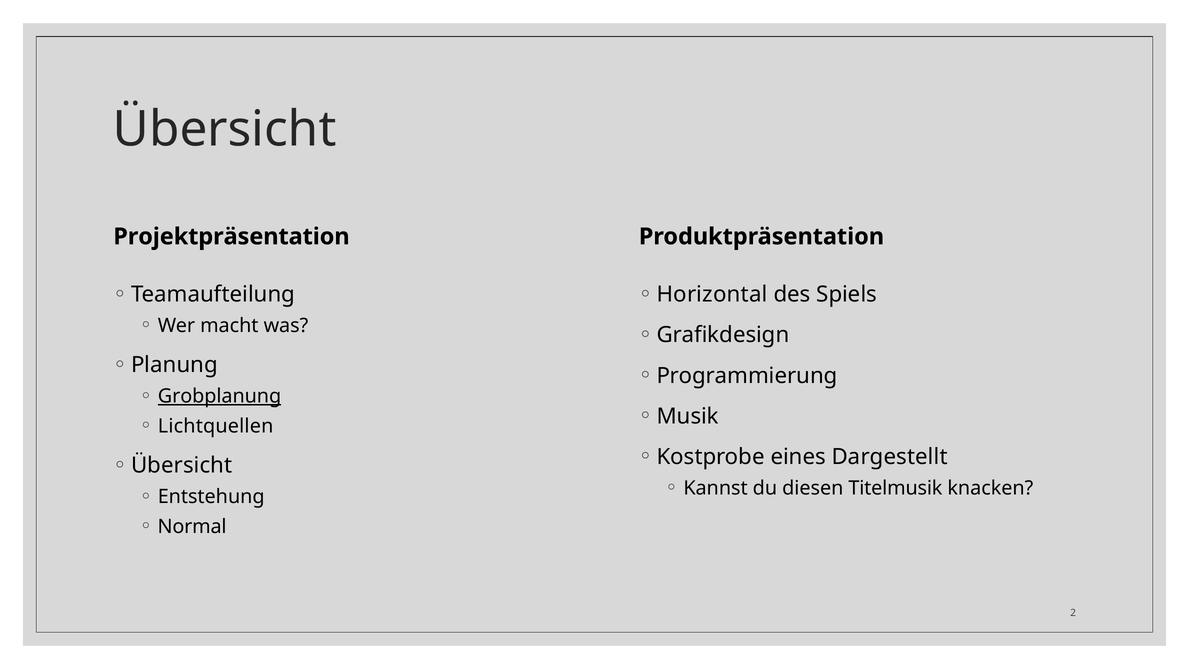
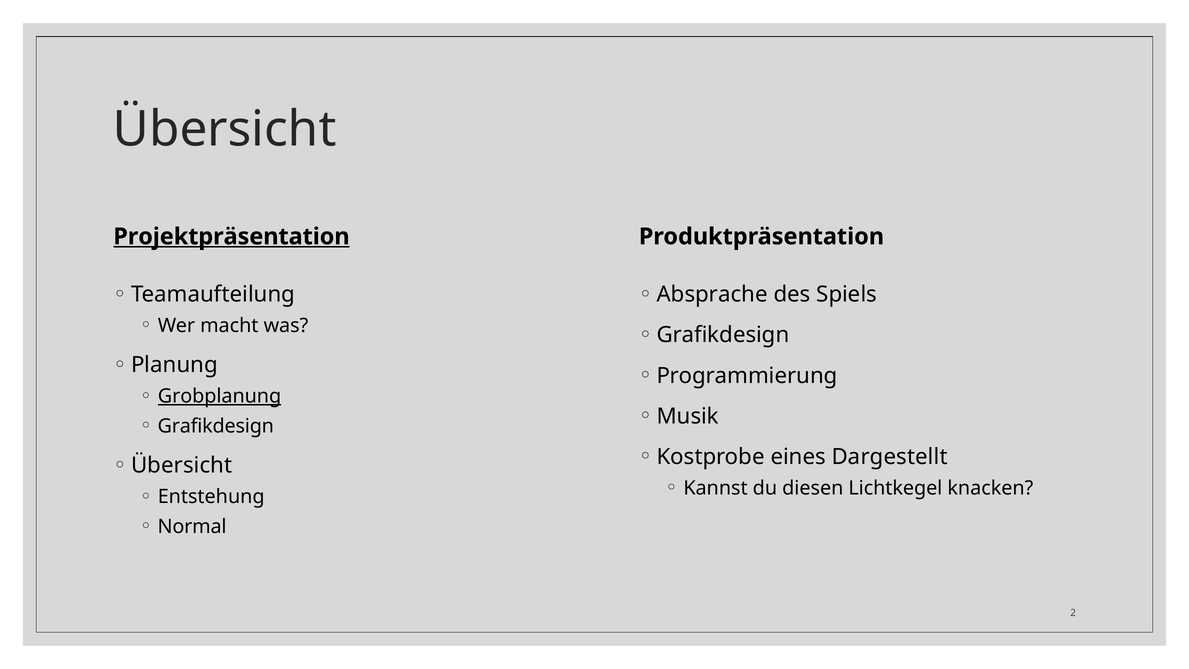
Projektpräsentation underline: none -> present
Horizontal: Horizontal -> Absprache
Lichtquellen at (216, 426): Lichtquellen -> Grafikdesign
Titelmusik: Titelmusik -> Lichtkegel
